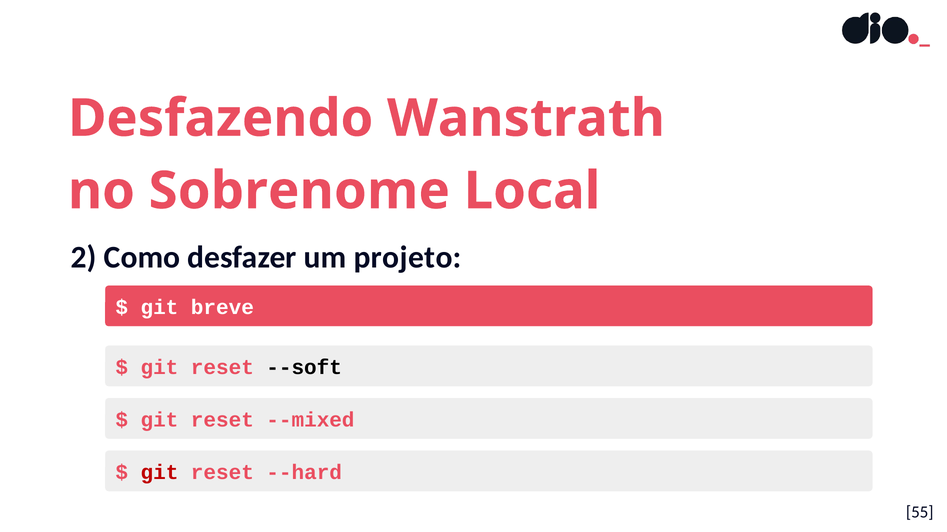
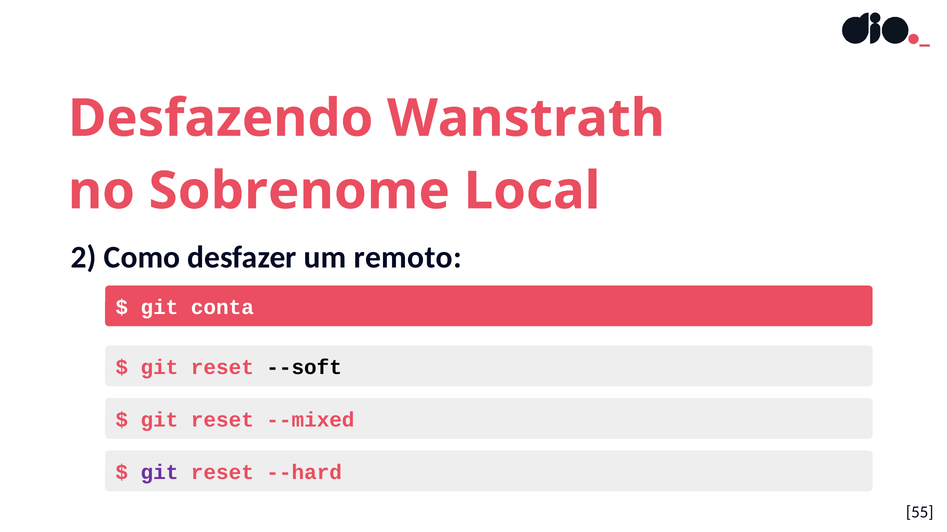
projeto: projeto -> remoto
breve: breve -> conta
git at (159, 473) colour: red -> purple
